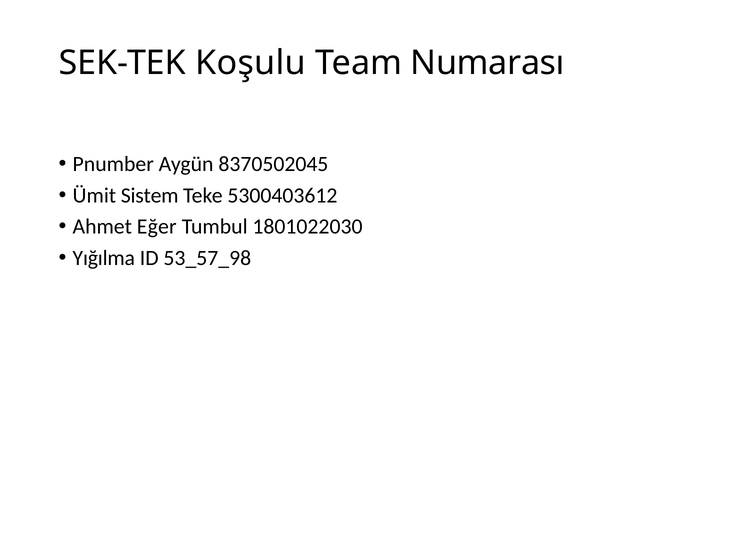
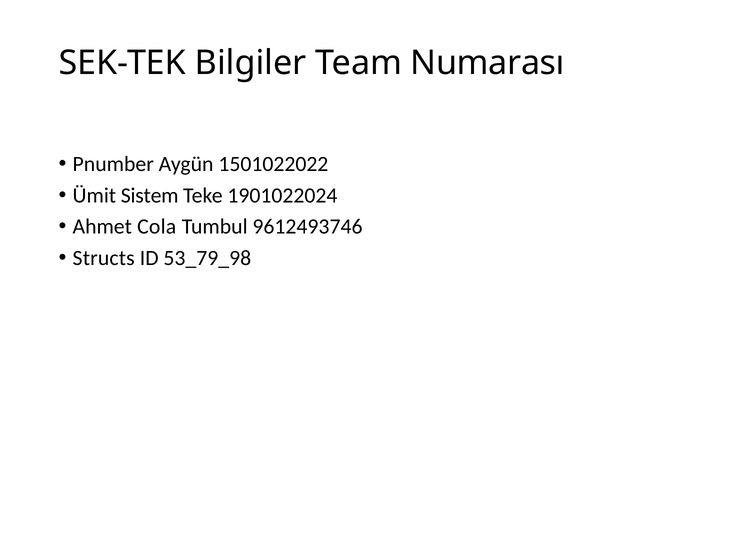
Koşulu: Koşulu -> Bilgiler
8370502045: 8370502045 -> 1501022022
5300403612: 5300403612 -> 1901022024
Eğer: Eğer -> Cola
1801022030: 1801022030 -> 9612493746
Yığılma: Yığılma -> Structs
53_57_98: 53_57_98 -> 53_79_98
